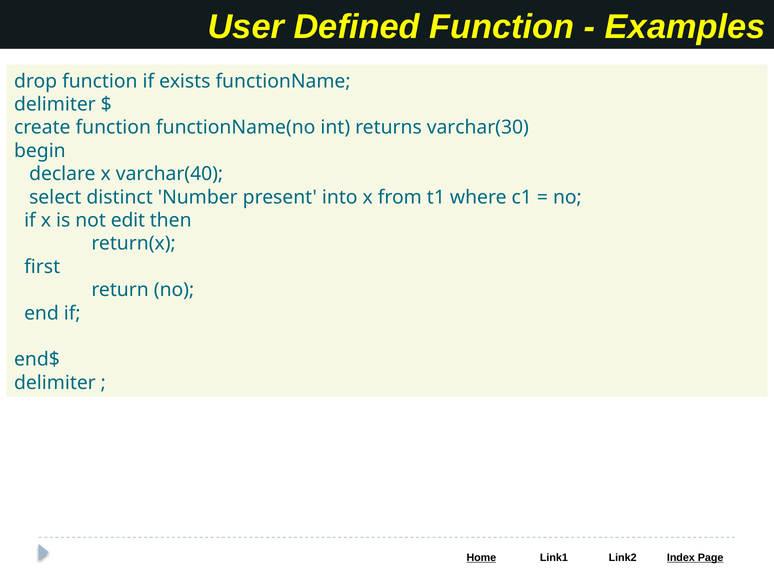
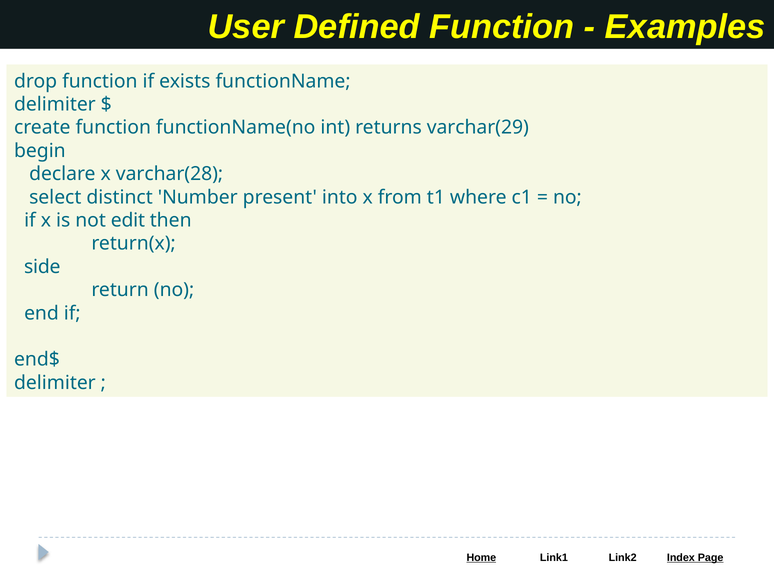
varchar(30: varchar(30 -> varchar(29
varchar(40: varchar(40 -> varchar(28
first: first -> side
